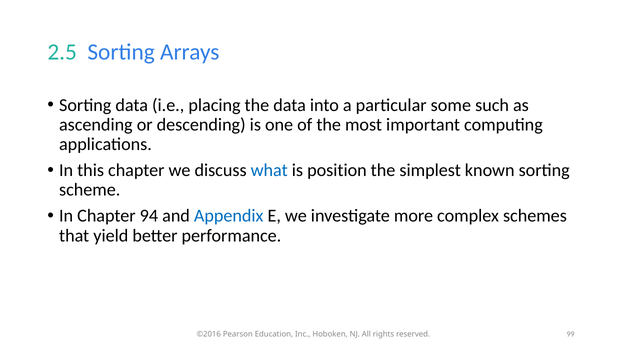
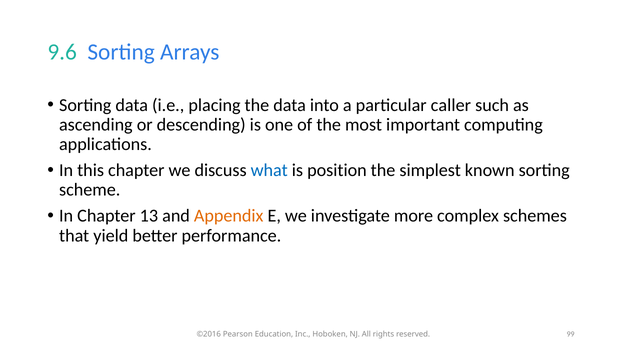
2.5: 2.5 -> 9.6
some: some -> caller
94: 94 -> 13
Appendix colour: blue -> orange
